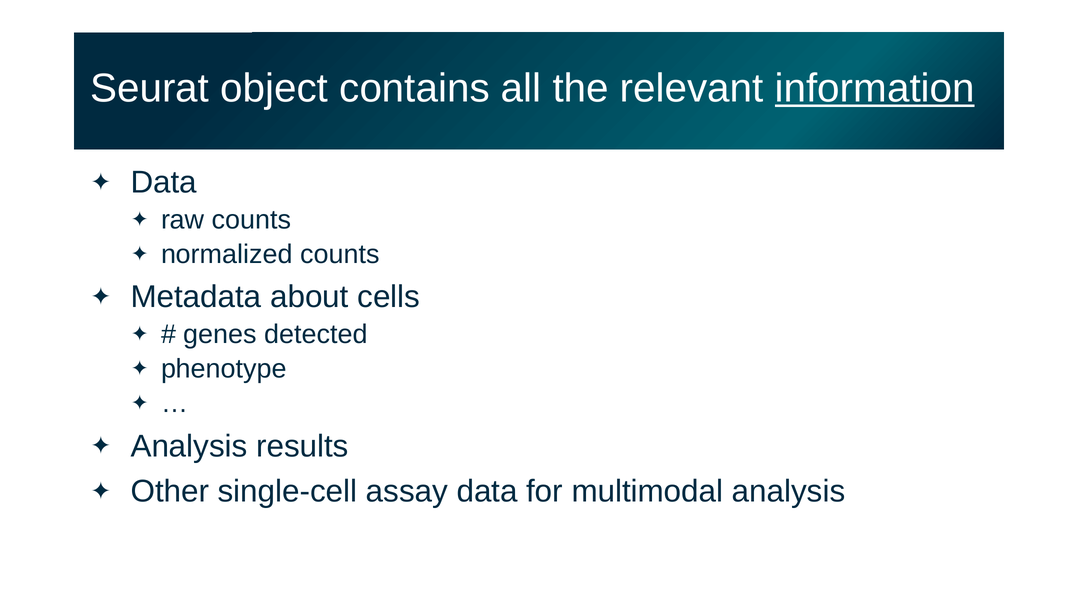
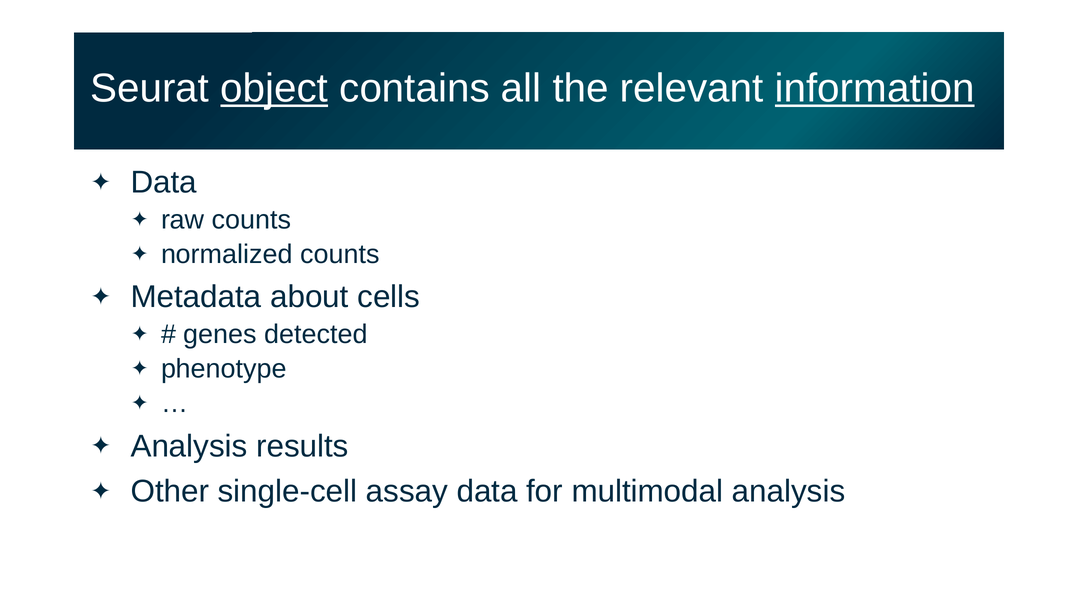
object underline: none -> present
